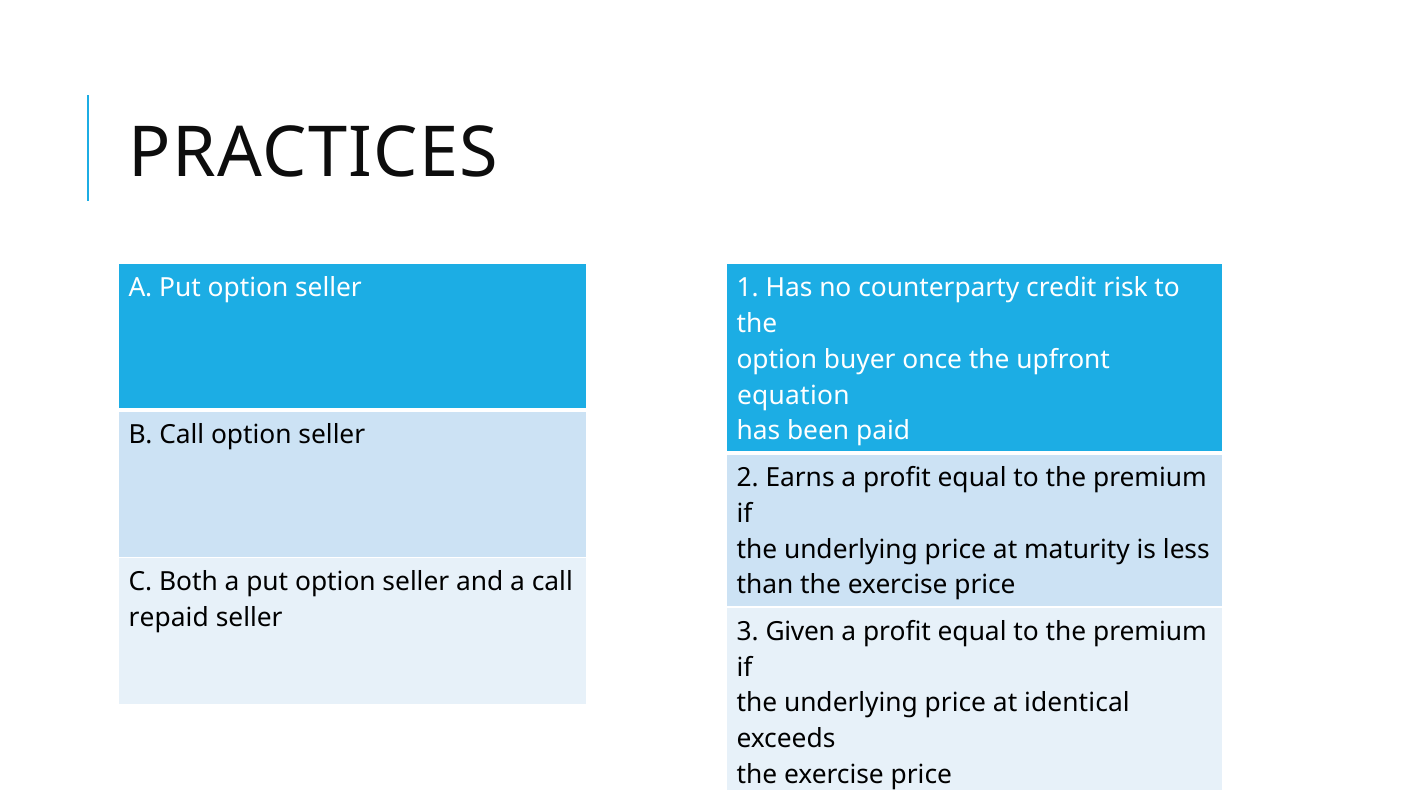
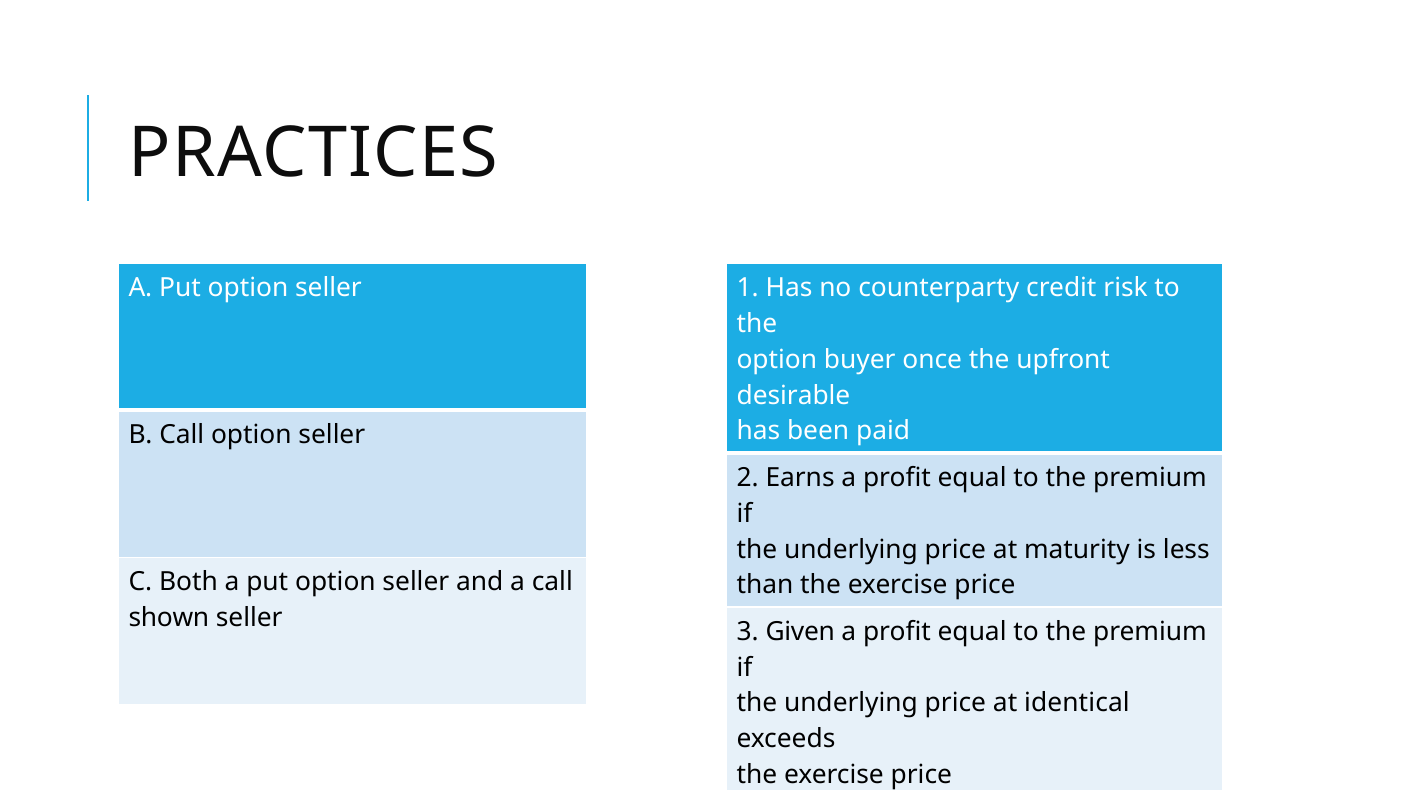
equation: equation -> desirable
repaid: repaid -> shown
